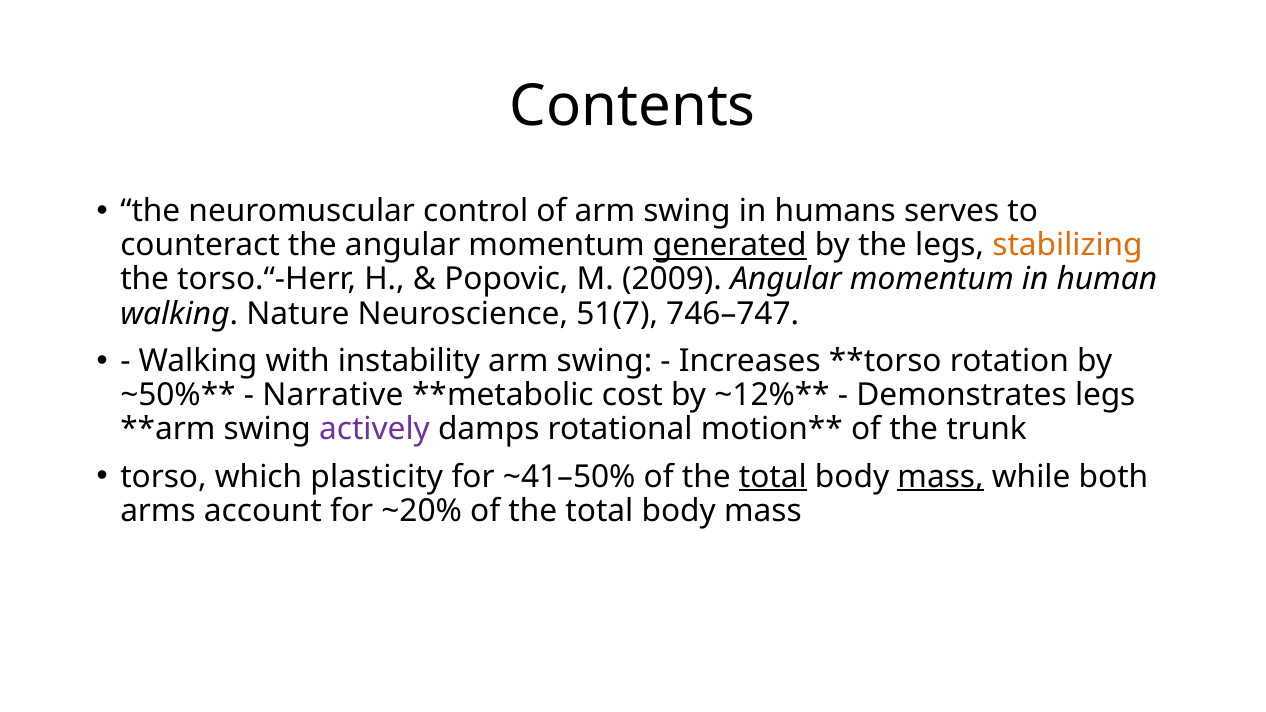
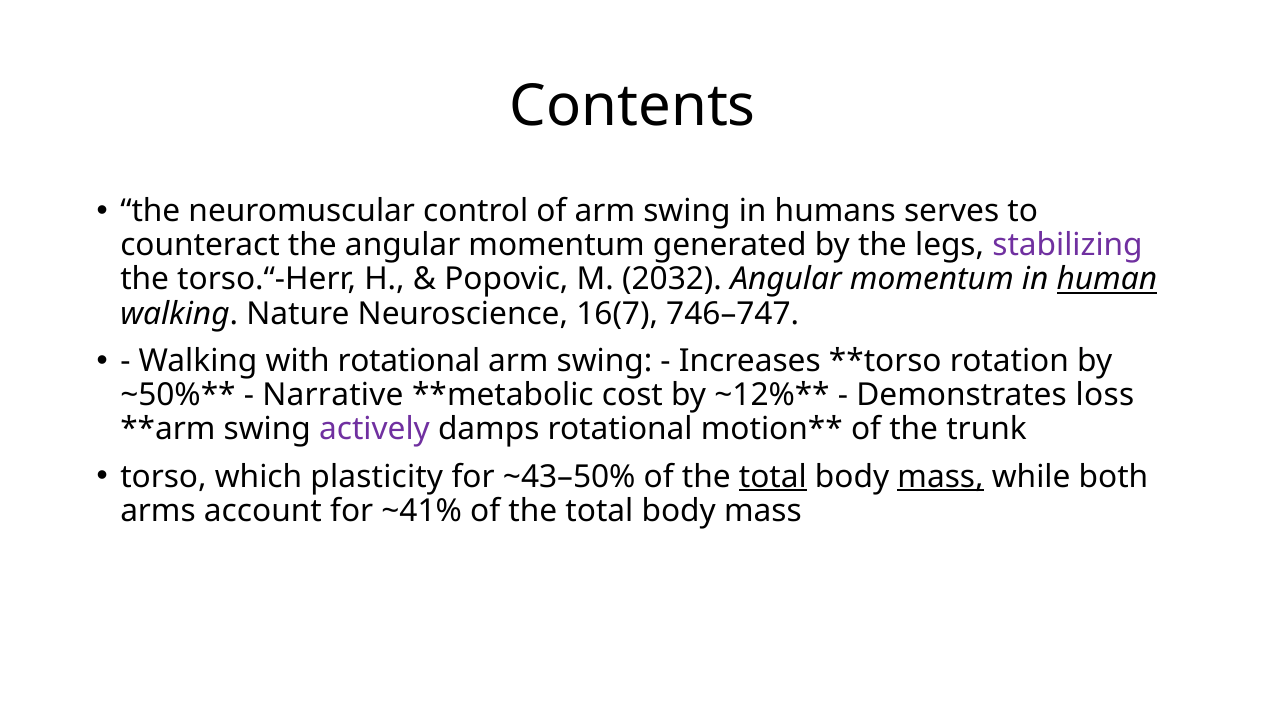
generated underline: present -> none
stabilizing colour: orange -> purple
2009: 2009 -> 2032
human underline: none -> present
51(7: 51(7 -> 16(7
with instability: instability -> rotational
Demonstrates legs: legs -> loss
~41–50%: ~41–50% -> ~43–50%
~20%: ~20% -> ~41%
